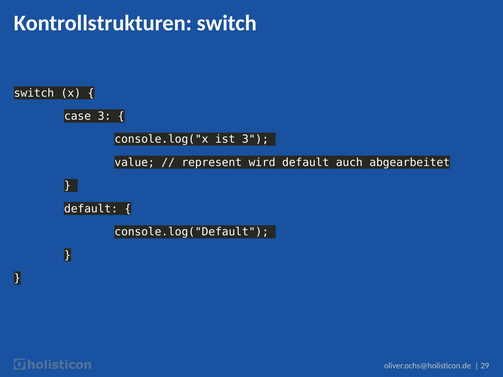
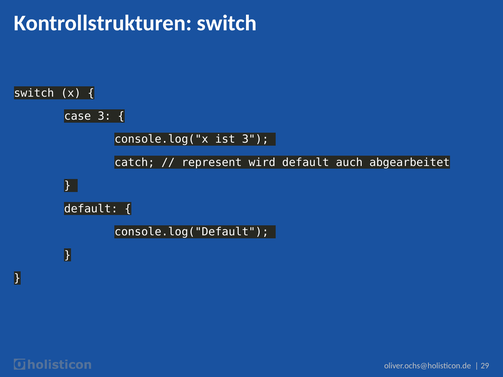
value: value -> catch
